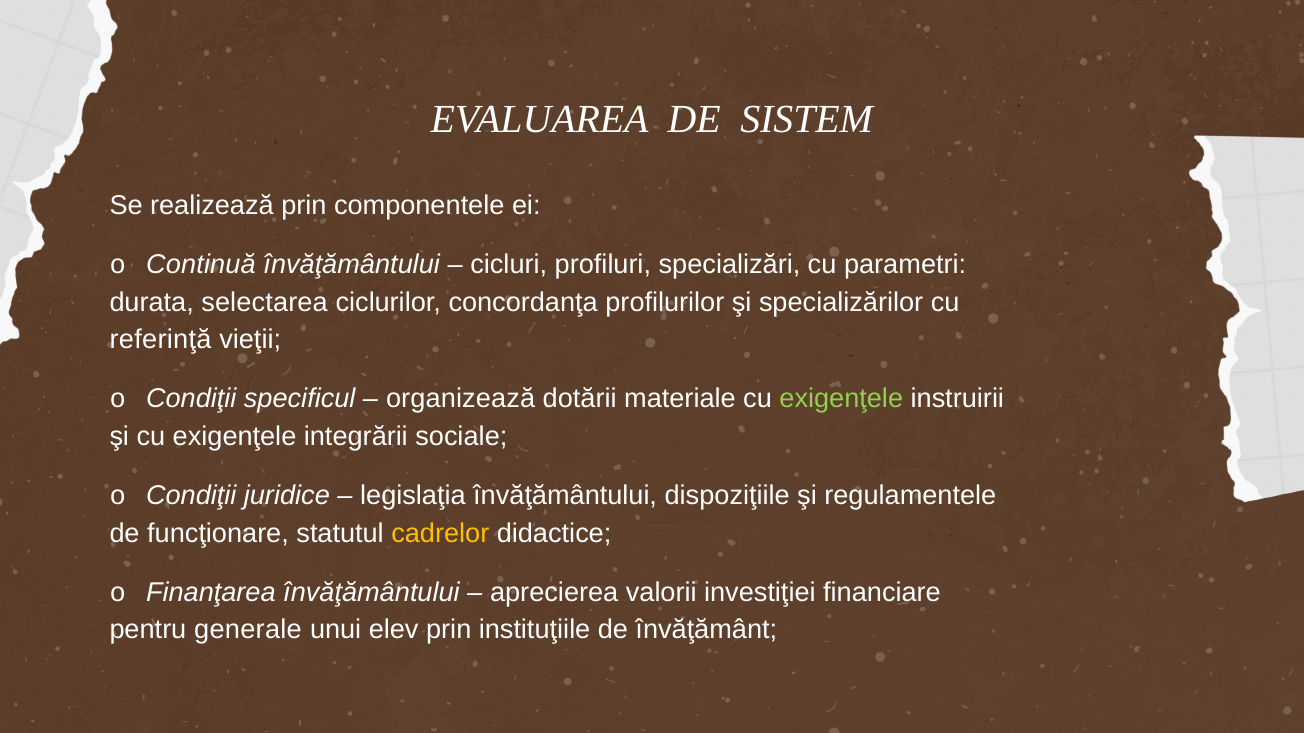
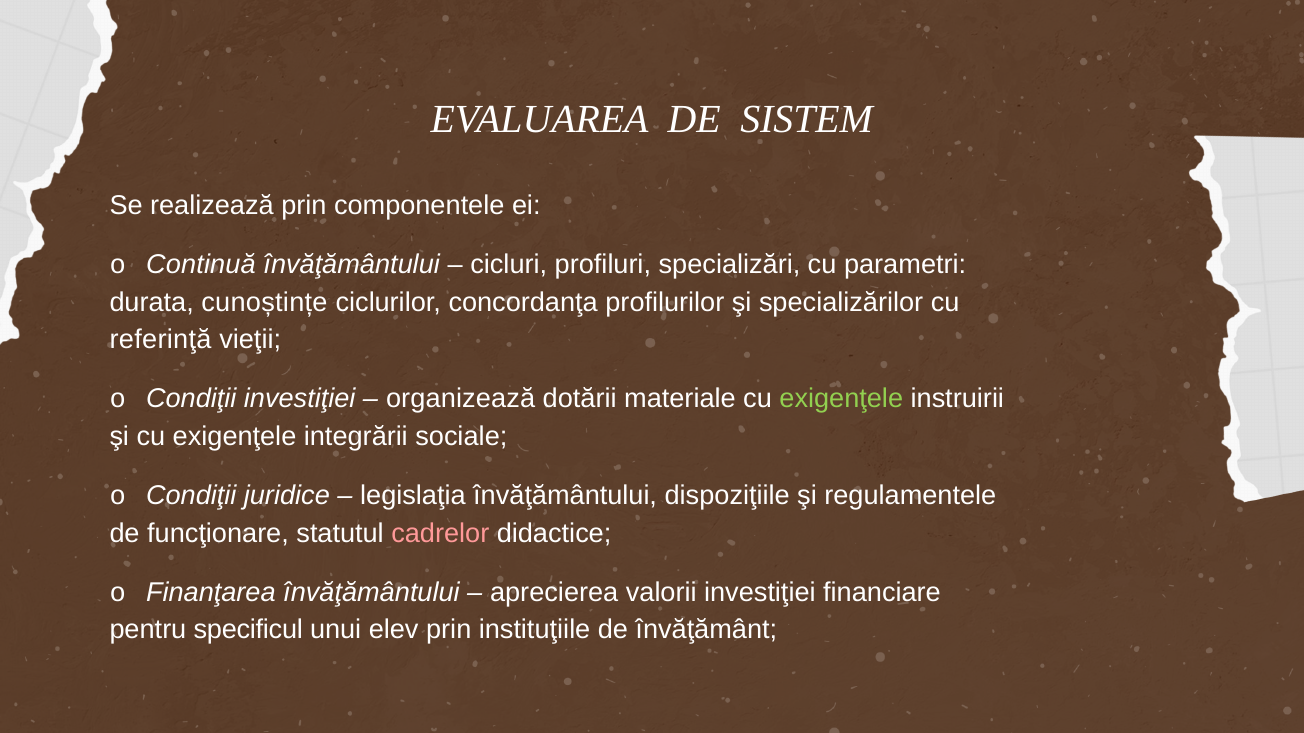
selectarea: selectarea -> cunoștințe
Condiţii specificul: specificul -> investiţiei
cadrelor colour: yellow -> pink
generale: generale -> specificul
